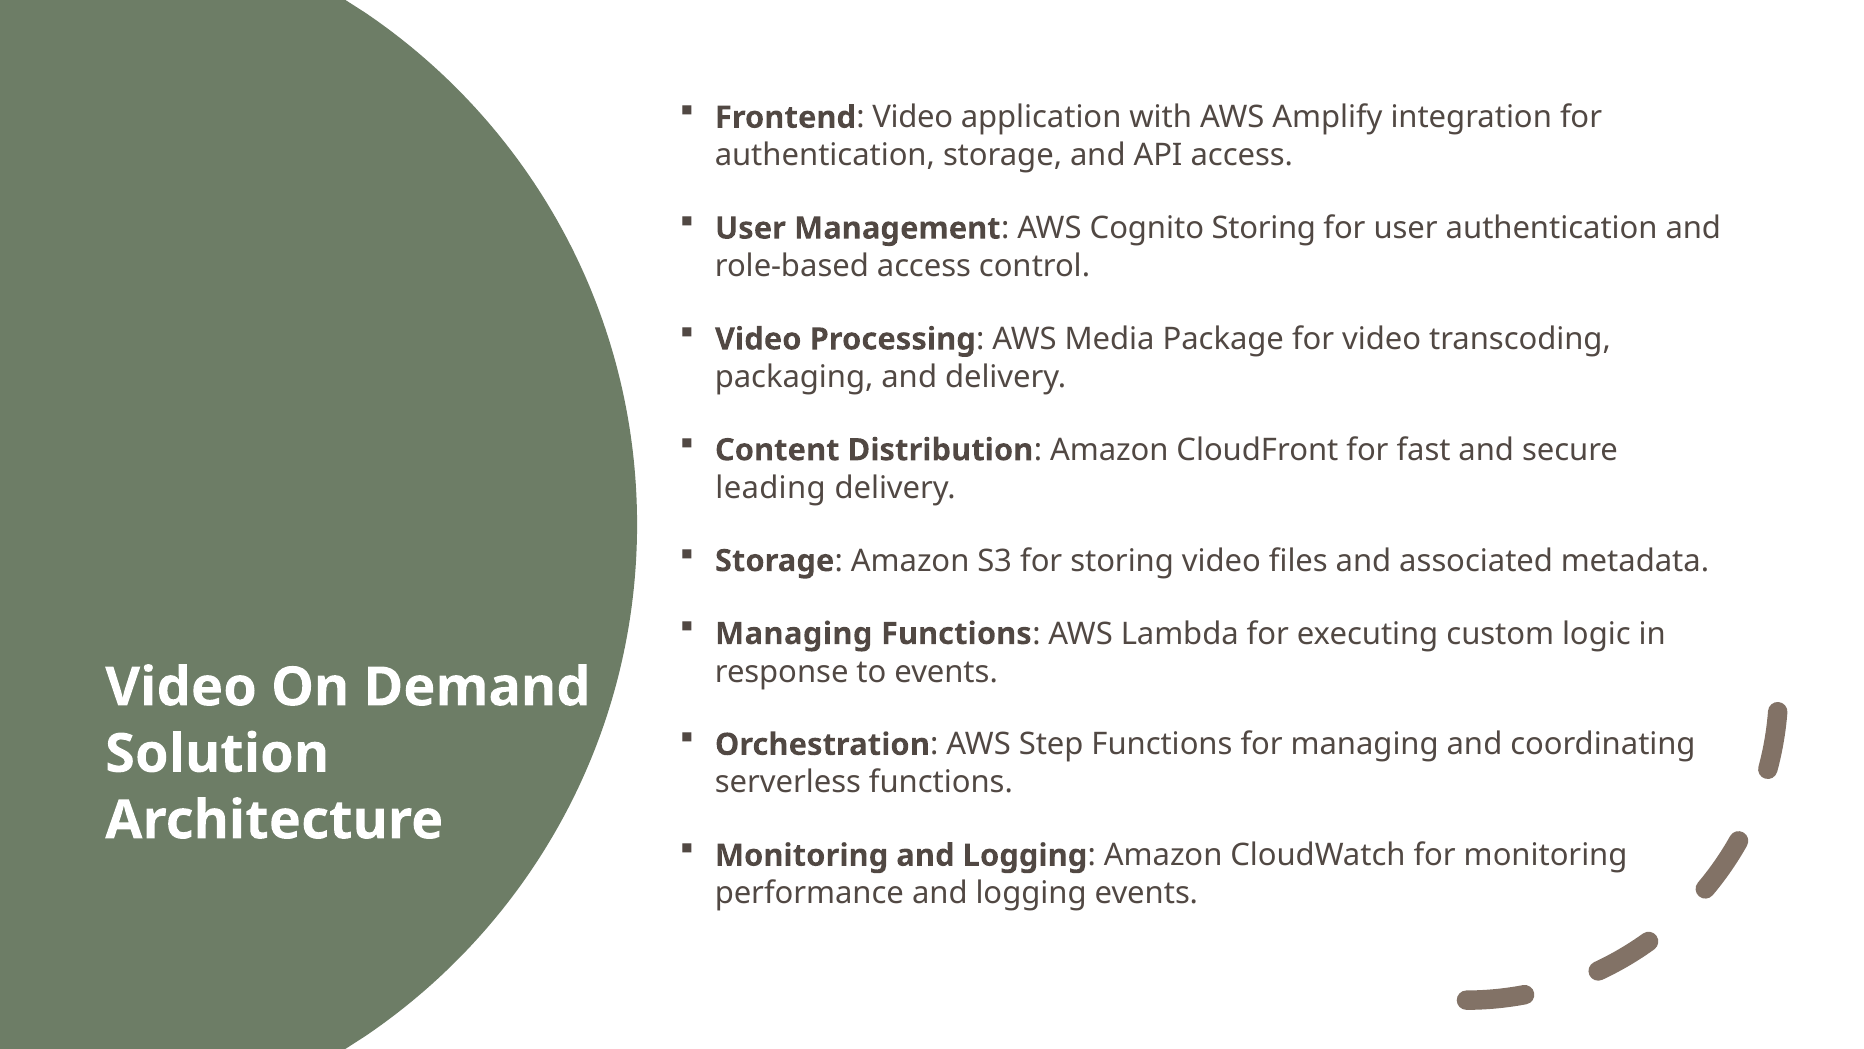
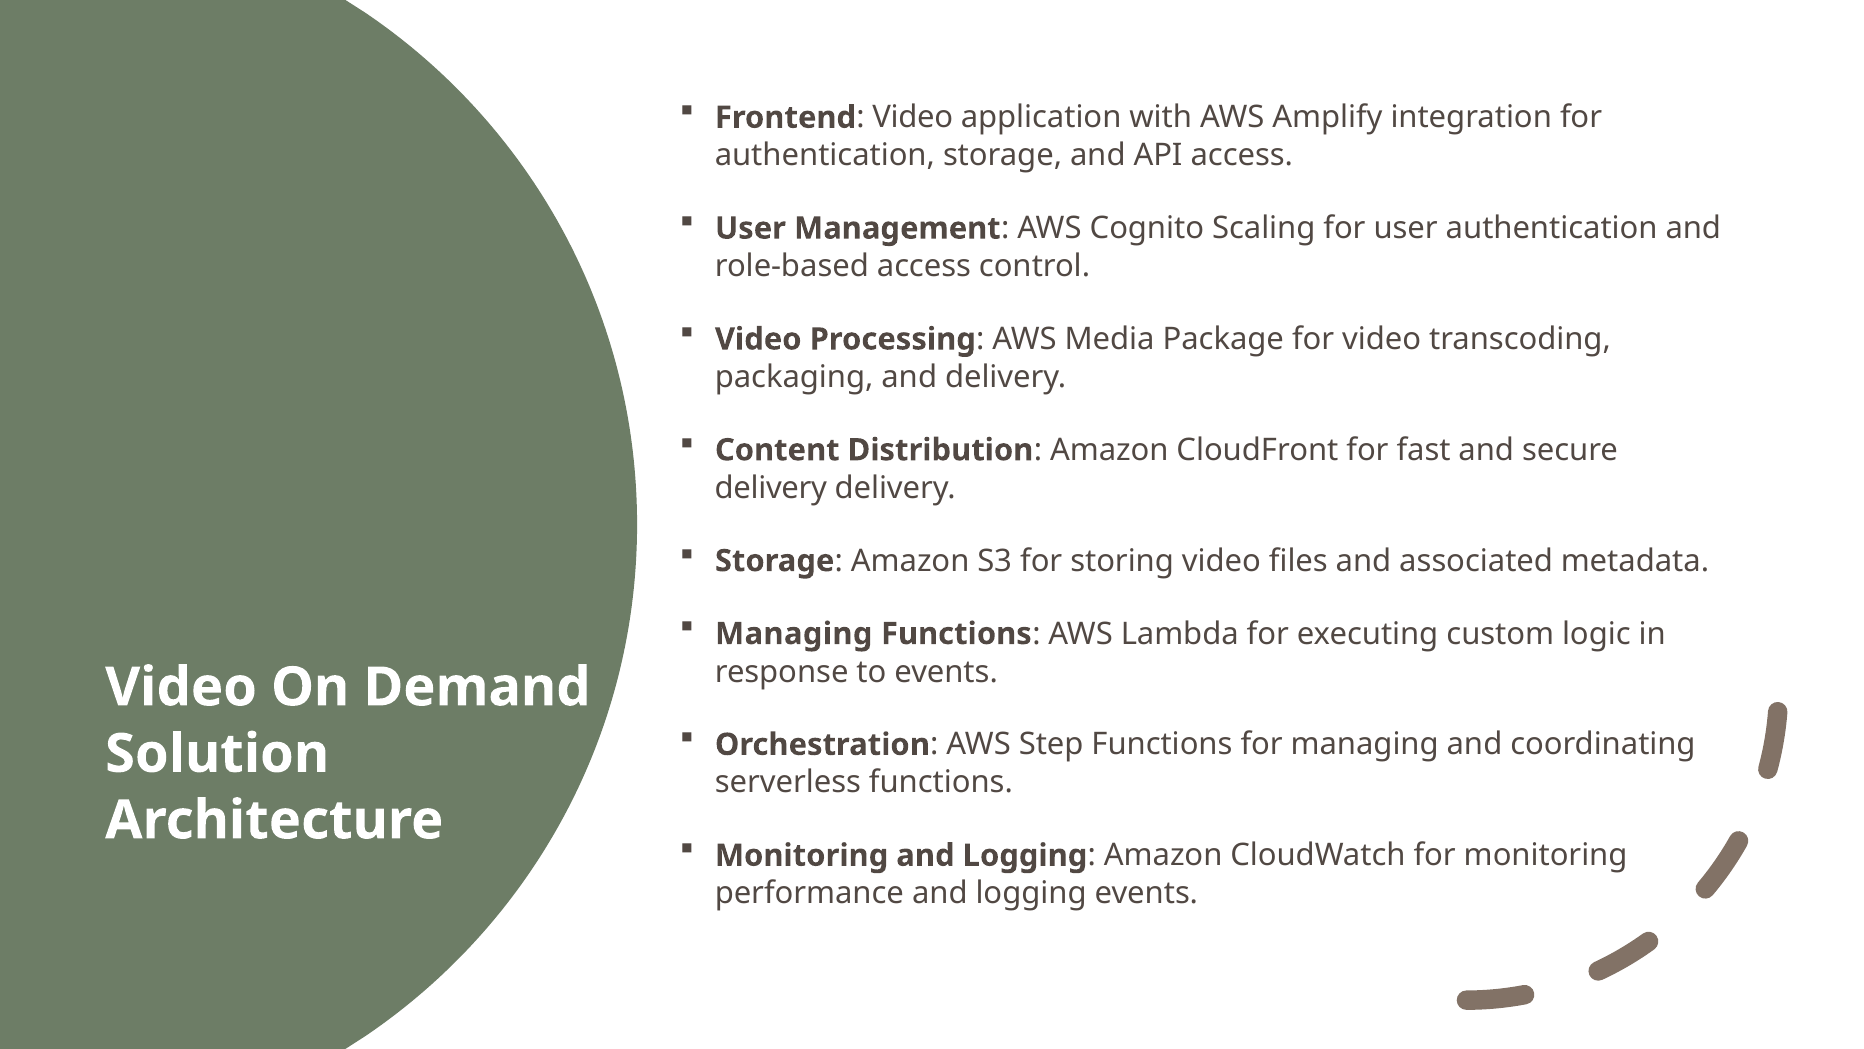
Cognito Storing: Storing -> Scaling
leading at (771, 488): leading -> delivery
